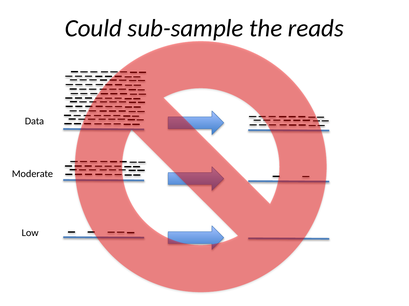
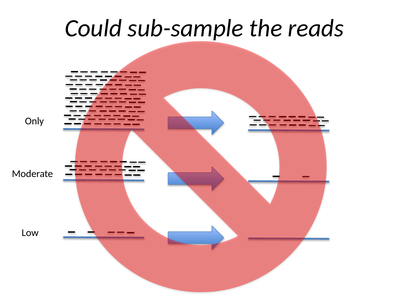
Data: Data -> Only
